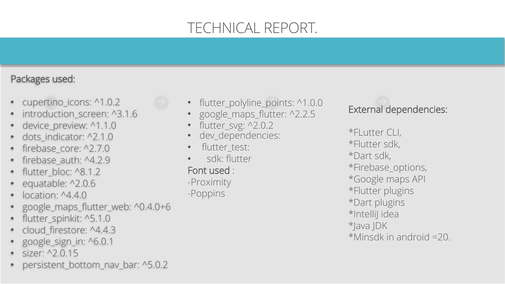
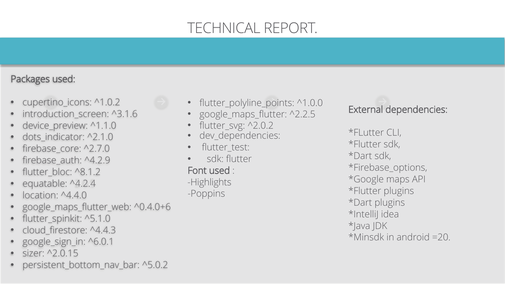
Proximity: Proximity -> Highlights
^2.0.6: ^2.0.6 -> ^4.2.4
